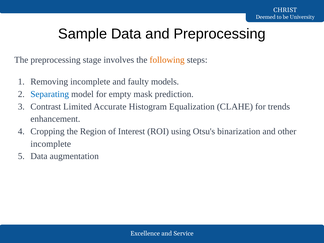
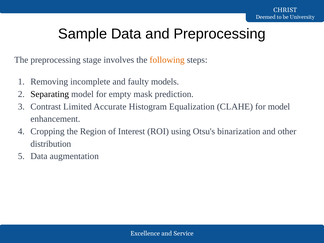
Separating colour: blue -> black
for trends: trends -> model
incomplete at (51, 144): incomplete -> distribution
